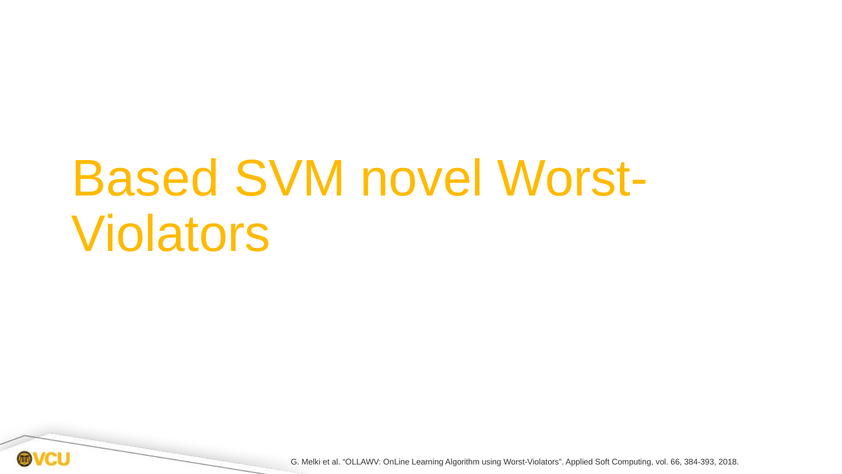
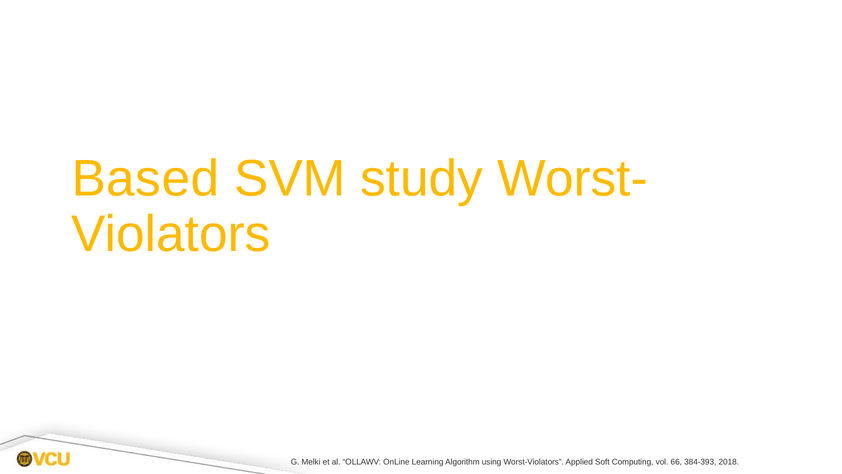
novel: novel -> study
